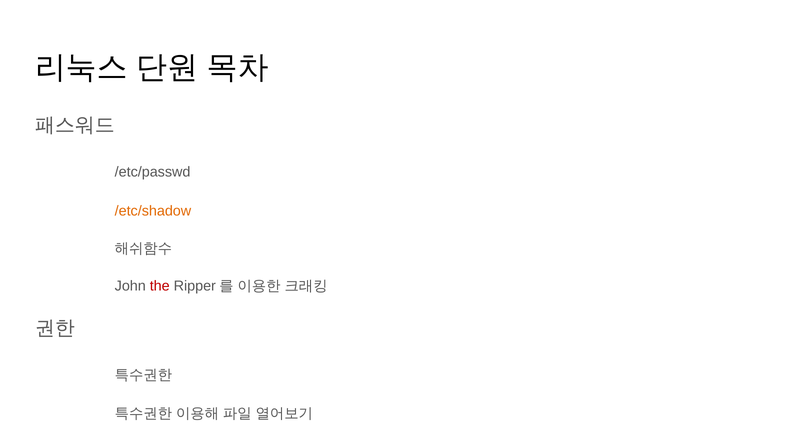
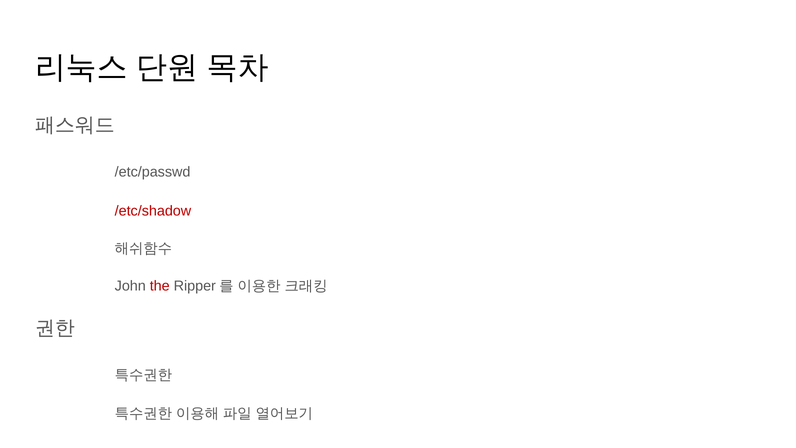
/etc/shadow colour: orange -> red
